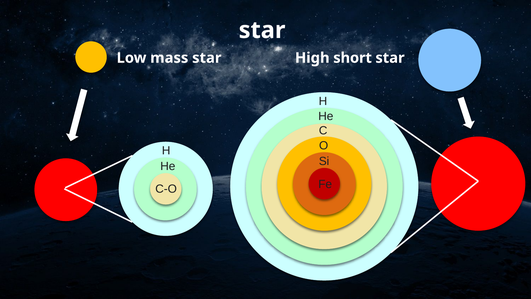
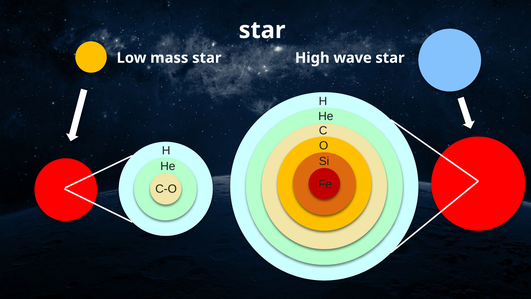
short: short -> wave
